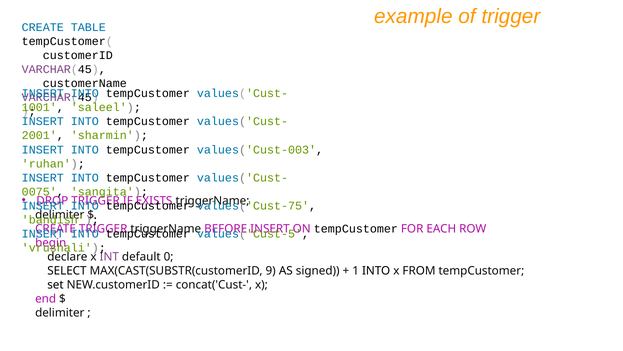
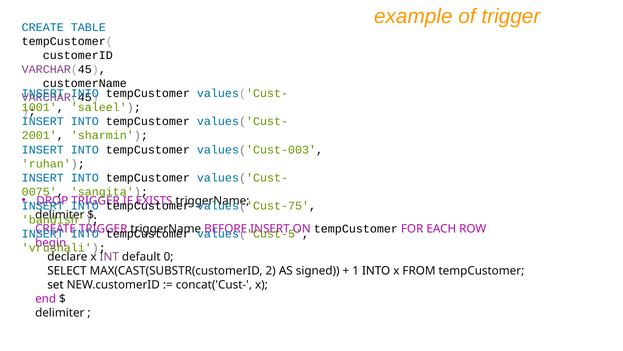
9: 9 -> 2
